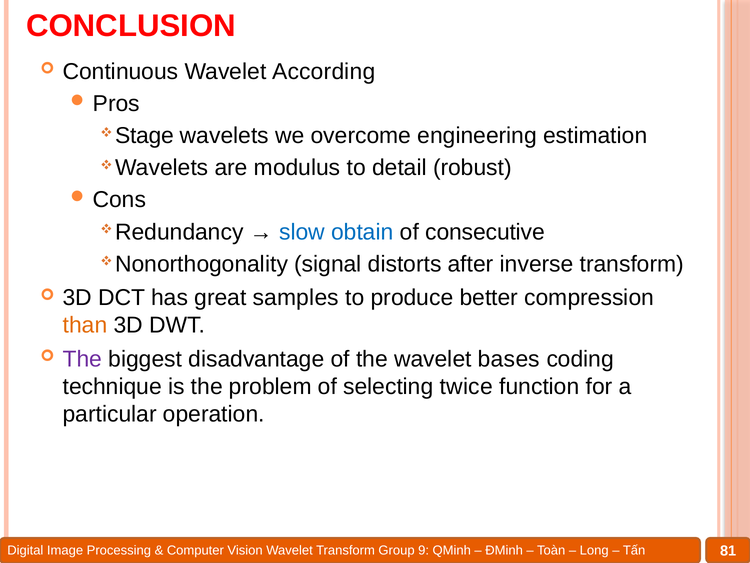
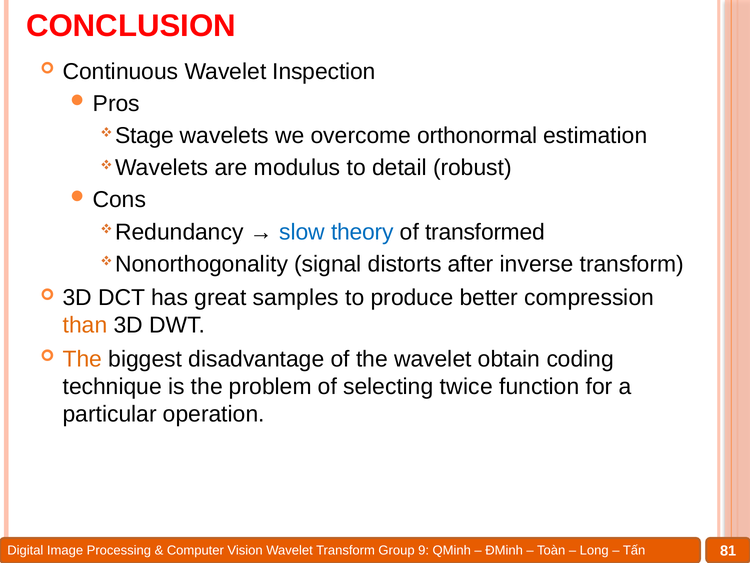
According: According -> Inspection
engineering: engineering -> orthonormal
obtain: obtain -> theory
consecutive: consecutive -> transformed
The at (82, 359) colour: purple -> orange
bases: bases -> obtain
